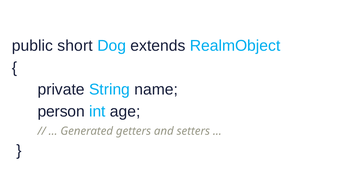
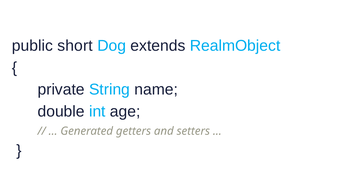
person: person -> double
